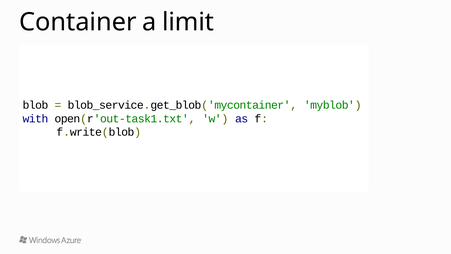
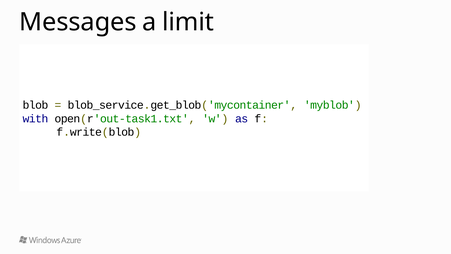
Container: Container -> Messages
